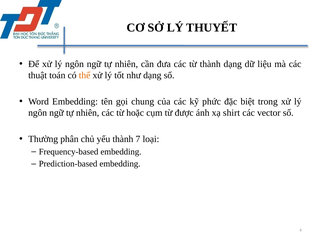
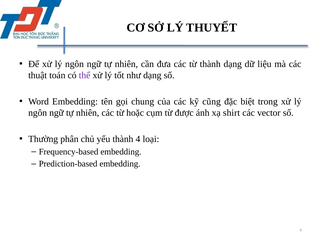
thể colour: orange -> purple
phức: phức -> cũng
7: 7 -> 4
